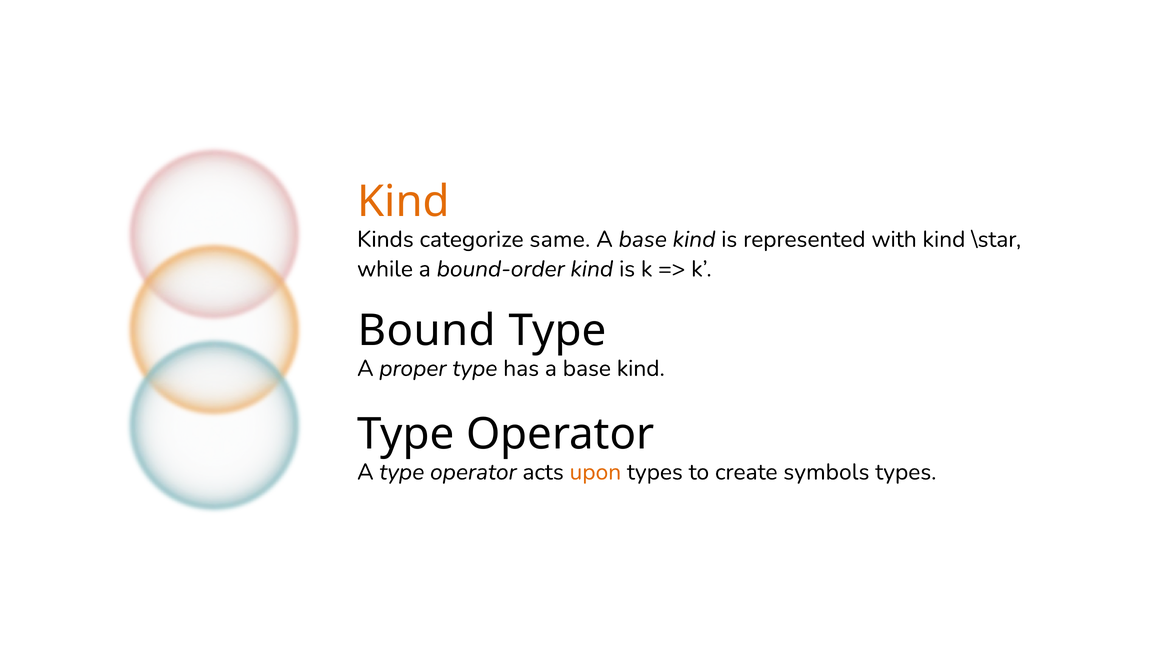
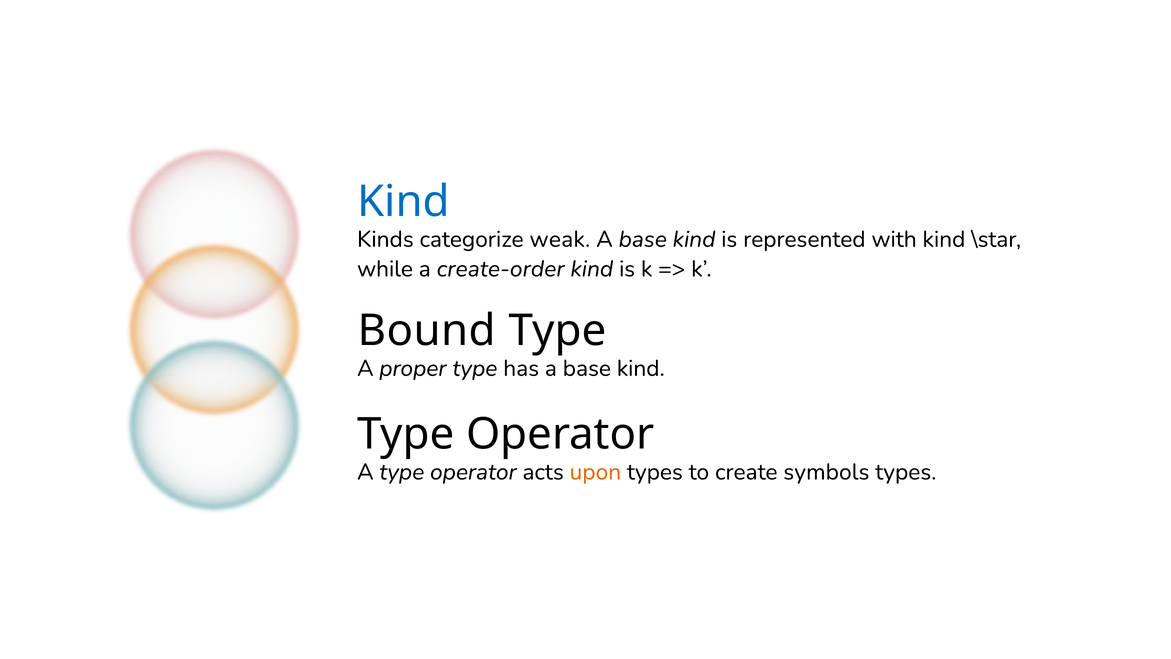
Kind at (403, 202) colour: orange -> blue
same: same -> weak
bound-order: bound-order -> create-order
